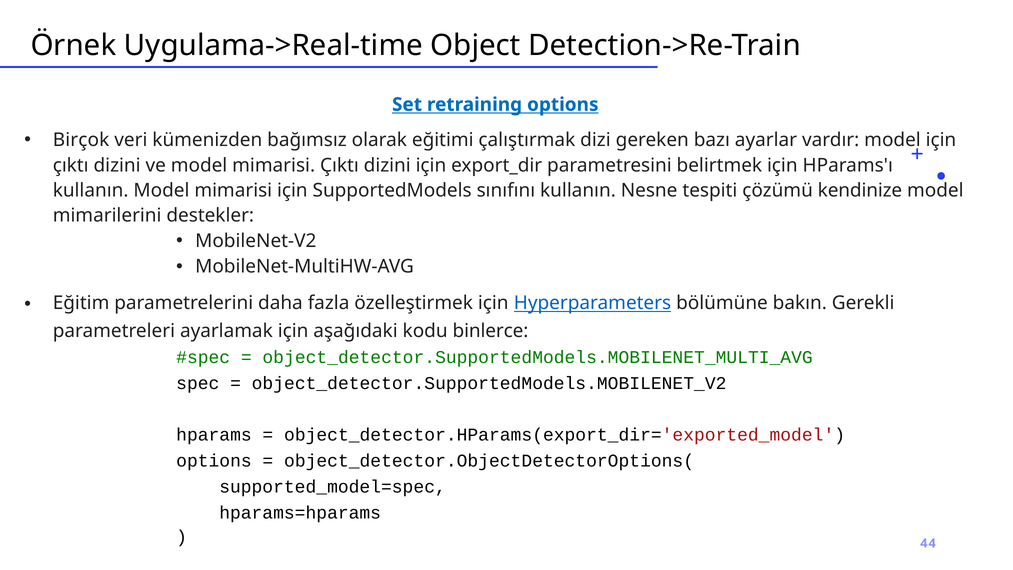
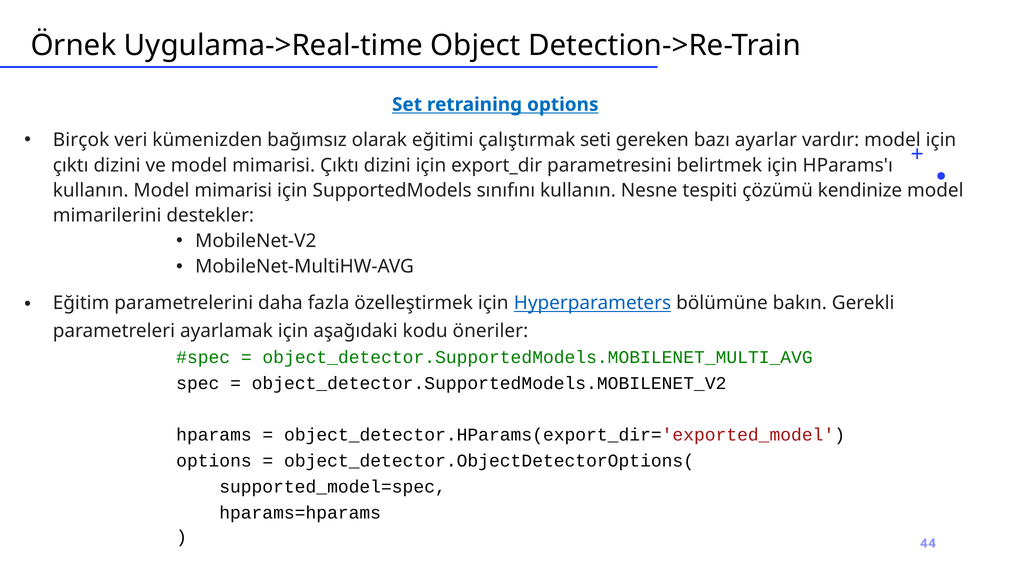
dizi: dizi -> seti
binlerce: binlerce -> öneriler
